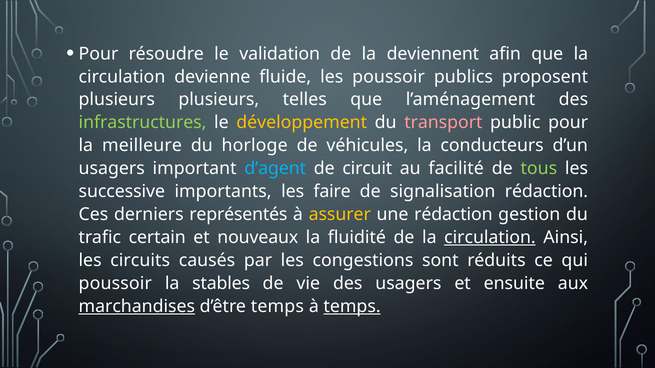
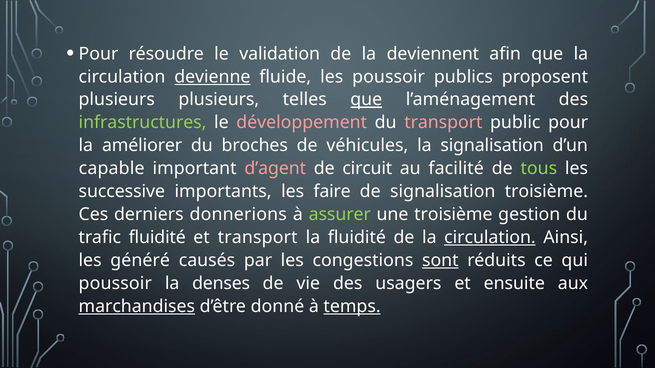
devienne underline: none -> present
que at (366, 100) underline: none -> present
développement colour: yellow -> pink
meilleure: meilleure -> améliorer
horloge: horloge -> broches
la conducteurs: conducteurs -> signalisation
usagers at (112, 169): usagers -> capable
d’agent colour: light blue -> pink
signalisation rédaction: rédaction -> troisième
représentés: représentés -> donnerions
assurer colour: yellow -> light green
une rédaction: rédaction -> troisième
trafic certain: certain -> fluidité
et nouveaux: nouveaux -> transport
circuits: circuits -> généré
sont underline: none -> present
stables: stables -> denses
d’être temps: temps -> donné
